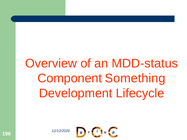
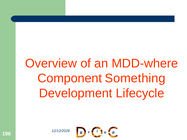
MDD-status: MDD-status -> MDD-where
